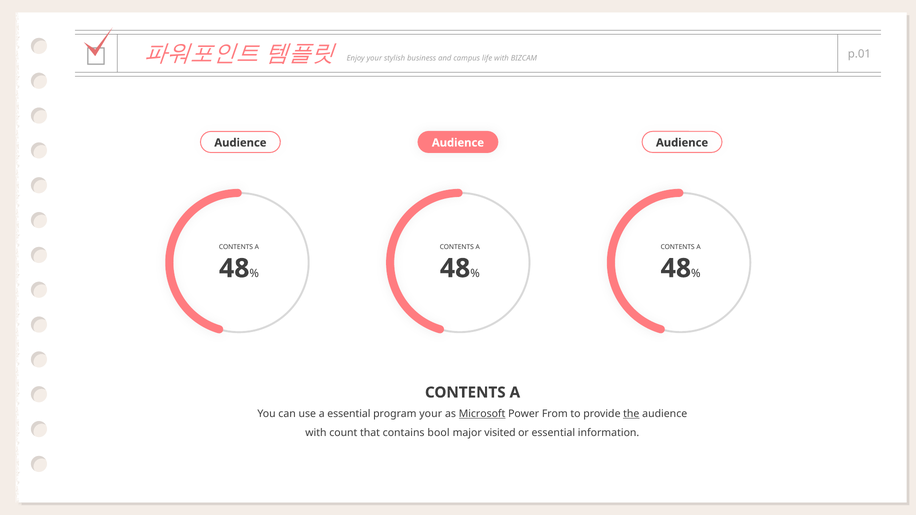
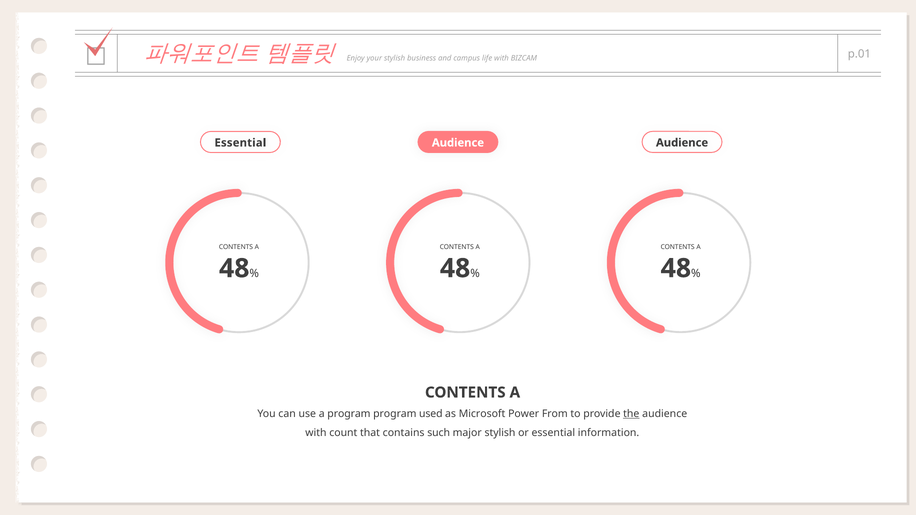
Audience at (240, 143): Audience -> Essential
a essential: essential -> program
program your: your -> used
Microsoft underline: present -> none
bool: bool -> such
major visited: visited -> stylish
